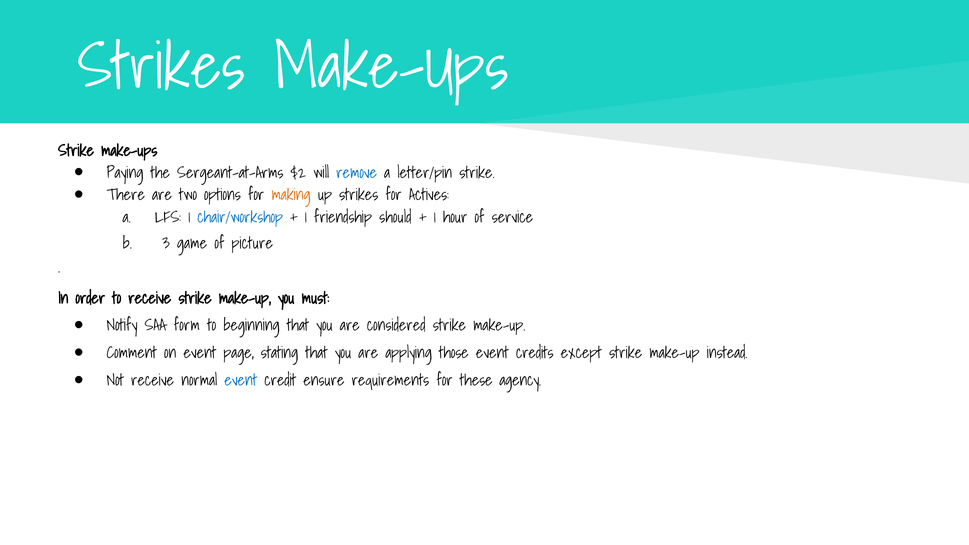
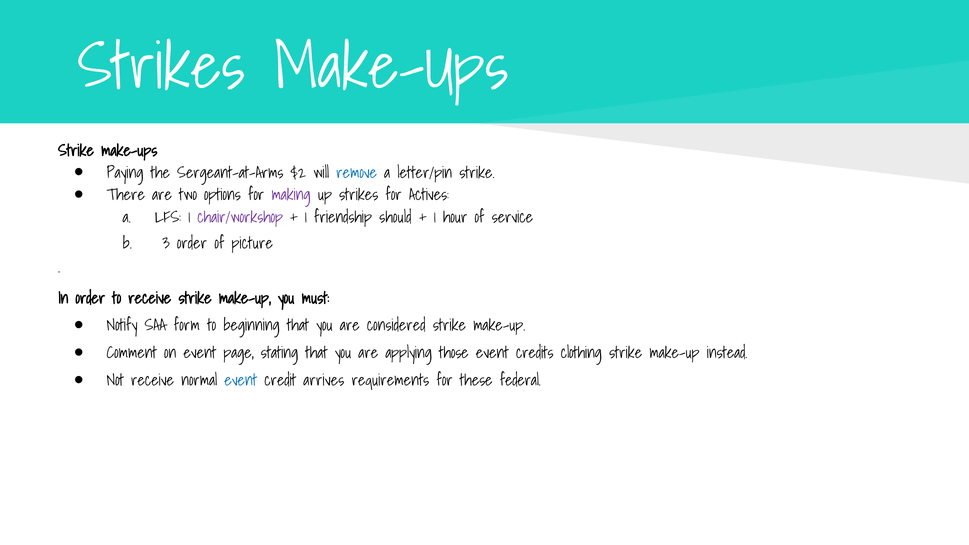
making colour: orange -> purple
chair/workshop colour: blue -> purple
3 game: game -> order
except: except -> clothing
ensure: ensure -> arrives
agency: agency -> federal
